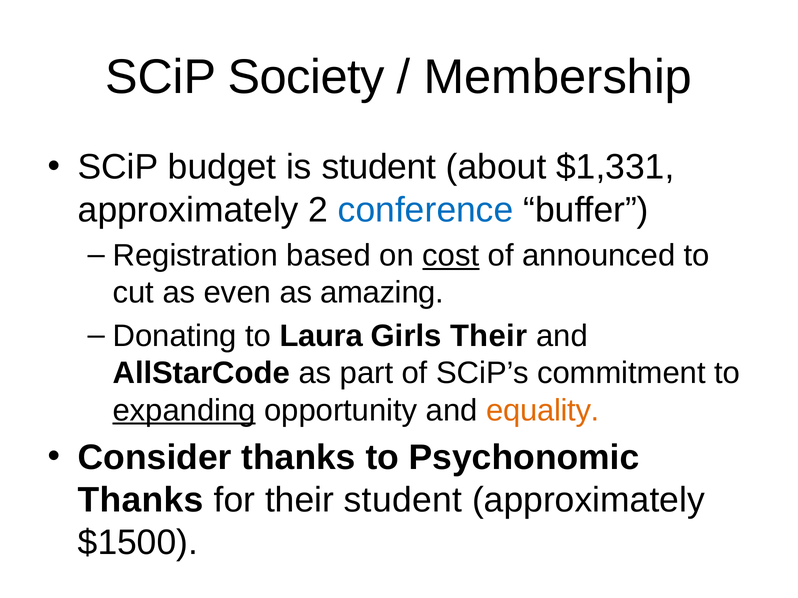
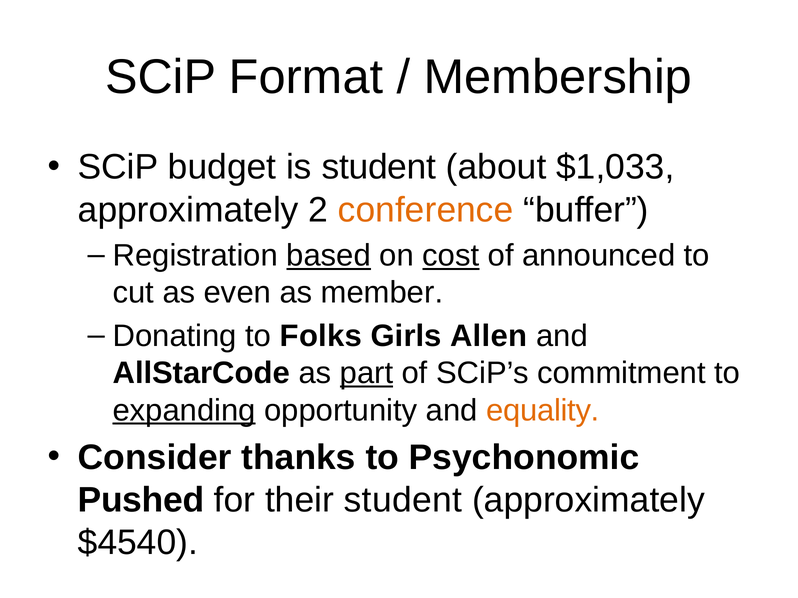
Society: Society -> Format
$1,331: $1,331 -> $1,033
conference colour: blue -> orange
based underline: none -> present
amazing: amazing -> member
Laura: Laura -> Folks
Girls Their: Their -> Allen
part underline: none -> present
Thanks at (141, 501): Thanks -> Pushed
$1500: $1500 -> $4540
